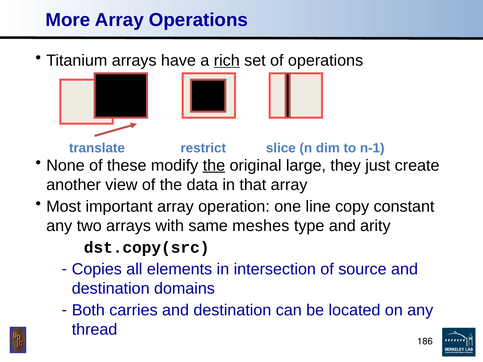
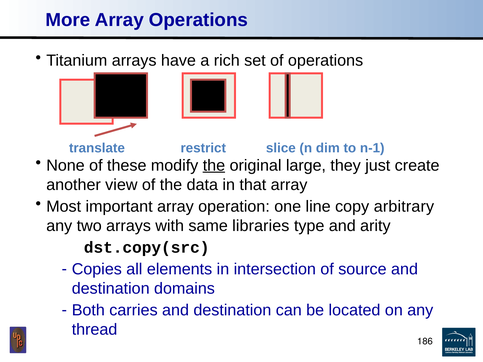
rich underline: present -> none
constant: constant -> arbitrary
meshes: meshes -> libraries
